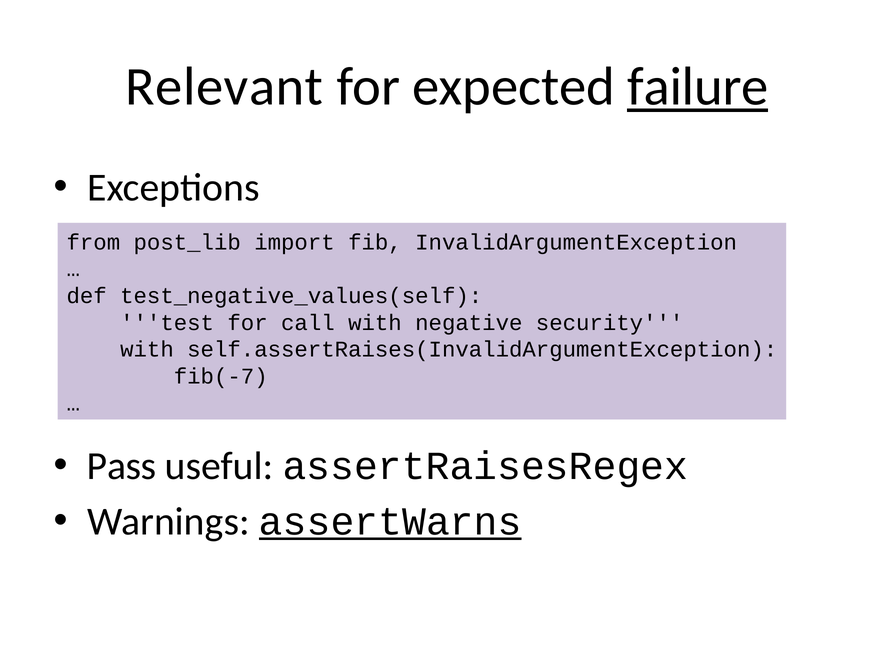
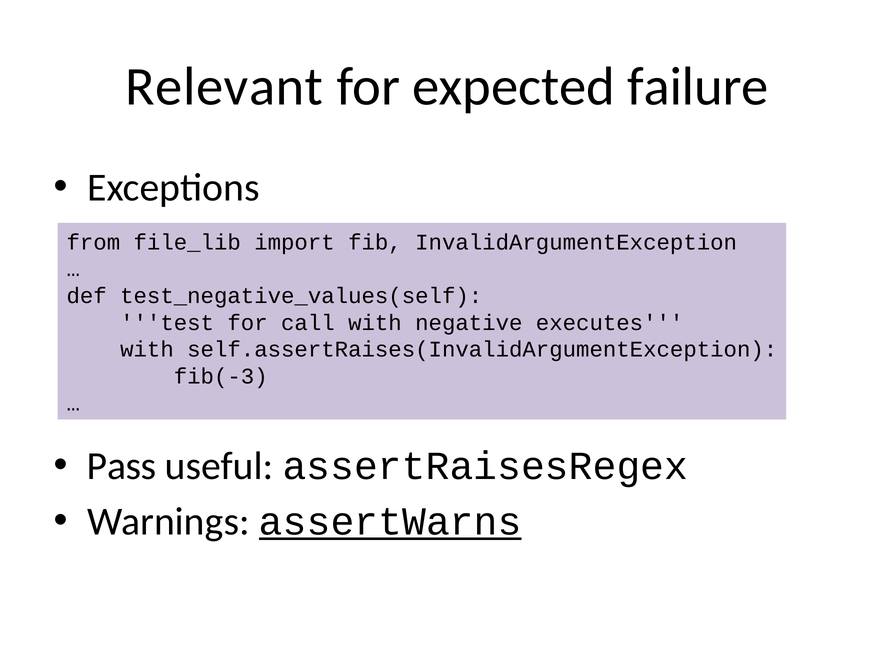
failure underline: present -> none
post_lib: post_lib -> file_lib
security: security -> executes
fib(-7: fib(-7 -> fib(-3
